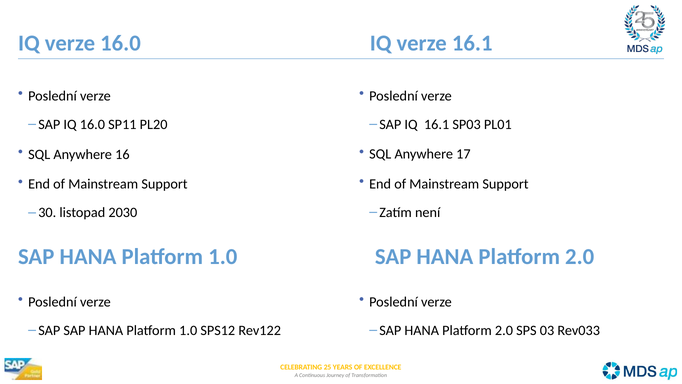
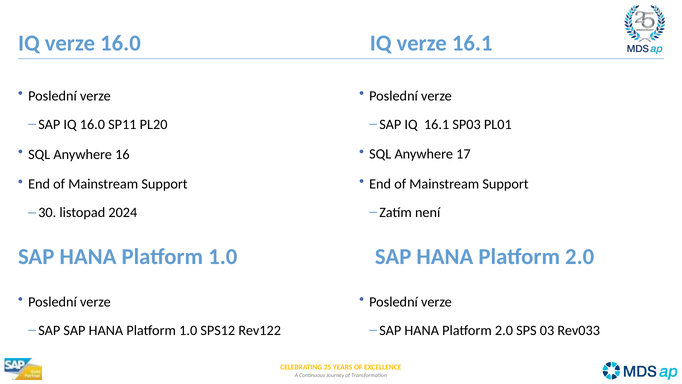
2030: 2030 -> 2024
